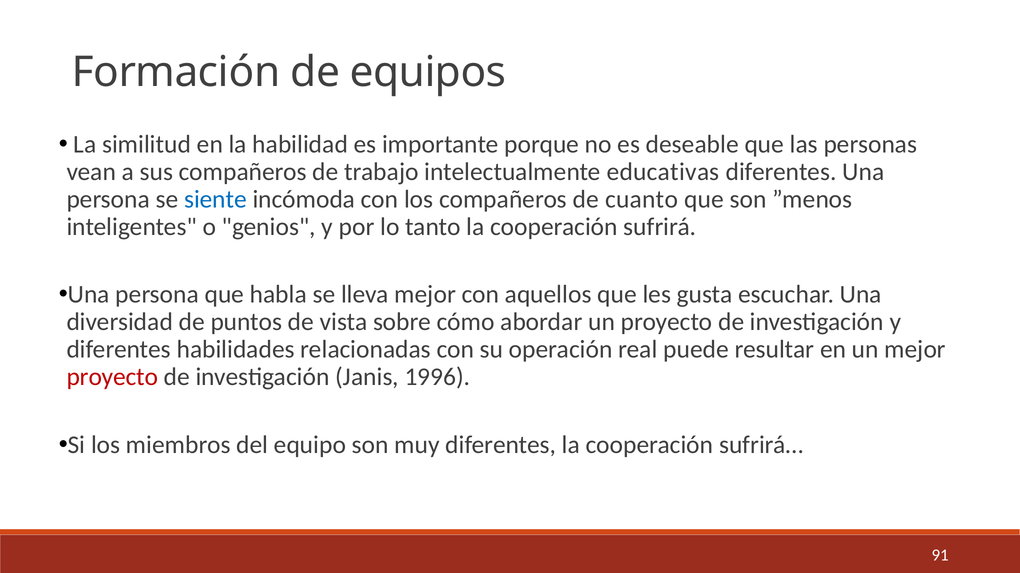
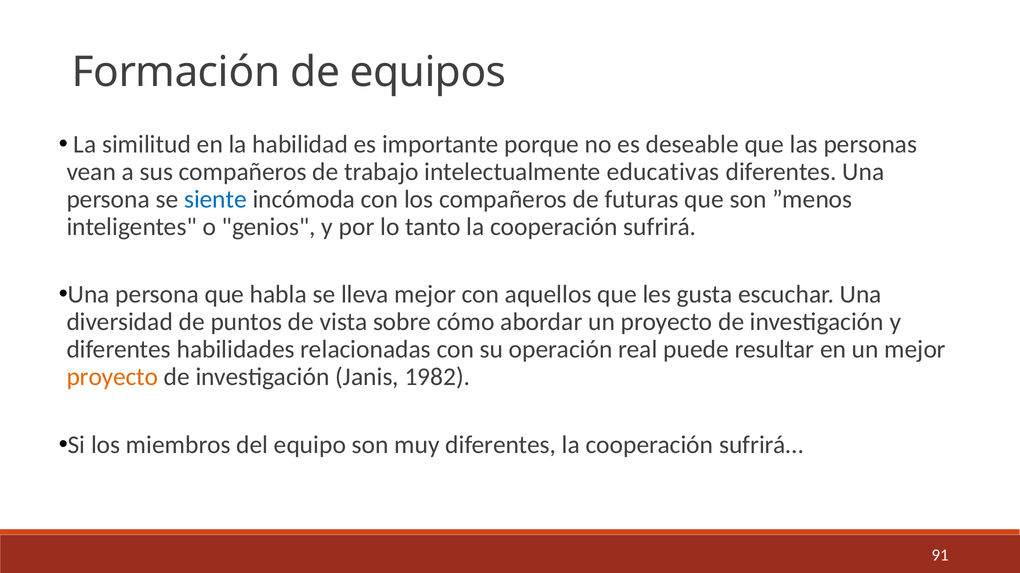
cuanto: cuanto -> futuras
proyecto at (112, 377) colour: red -> orange
1996: 1996 -> 1982
